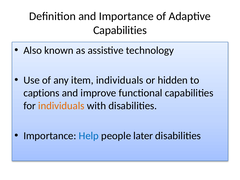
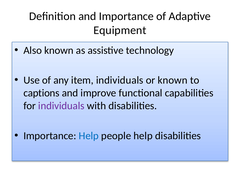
Capabilities at (120, 30): Capabilities -> Equipment
or hidden: hidden -> known
individuals at (61, 106) colour: orange -> purple
people later: later -> help
